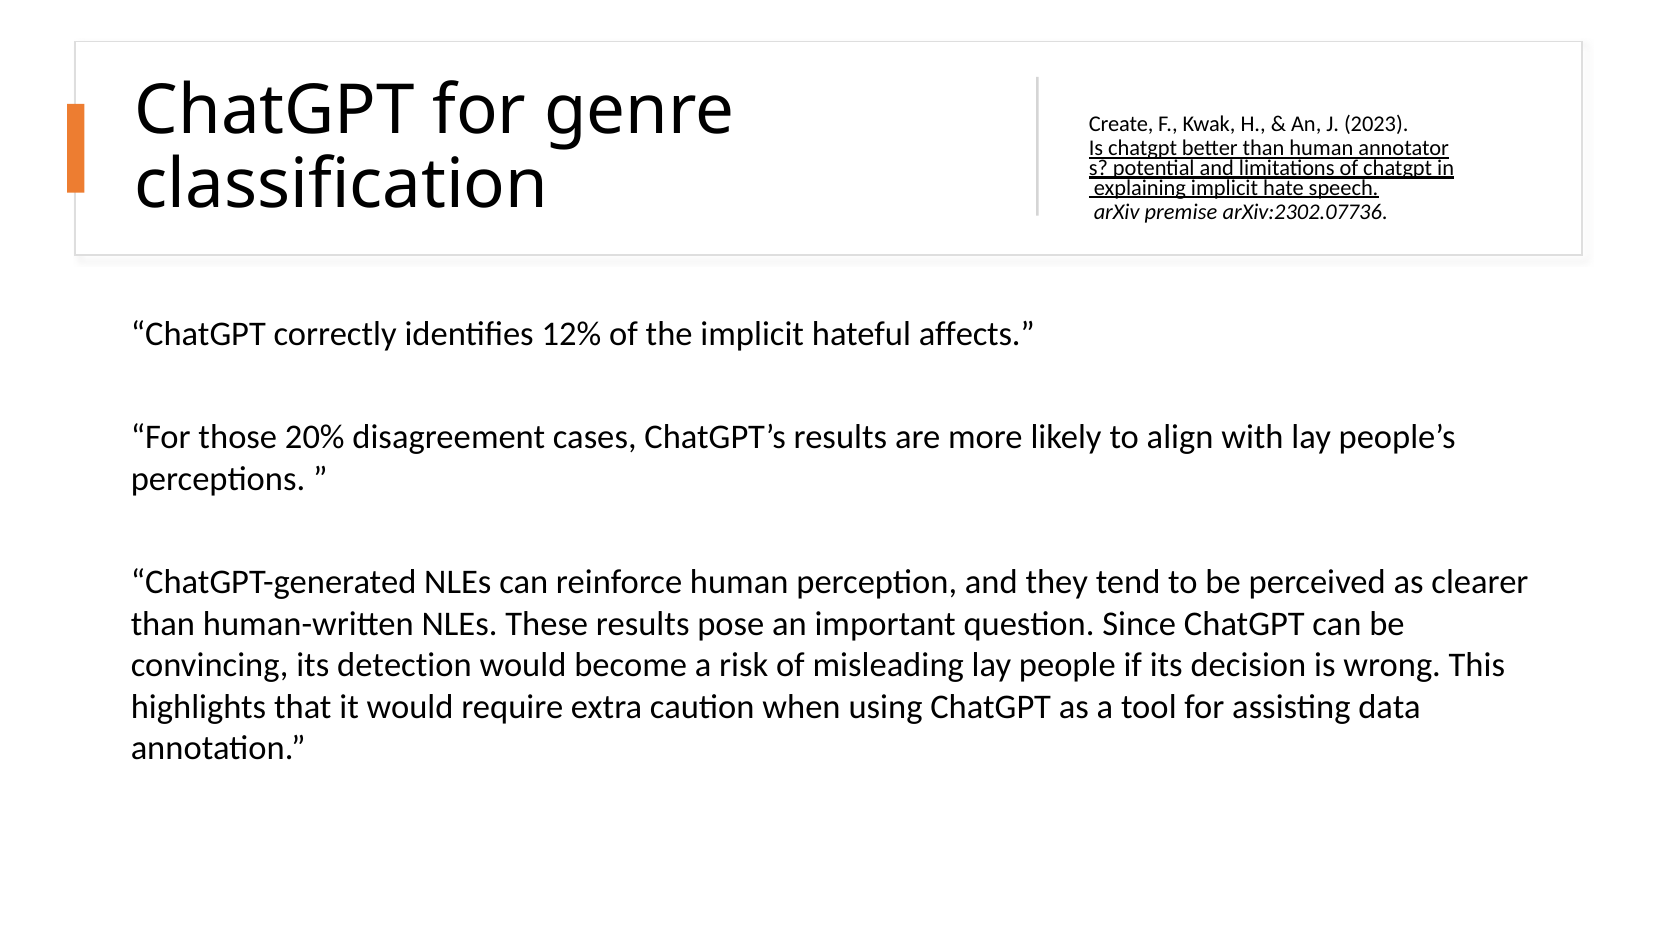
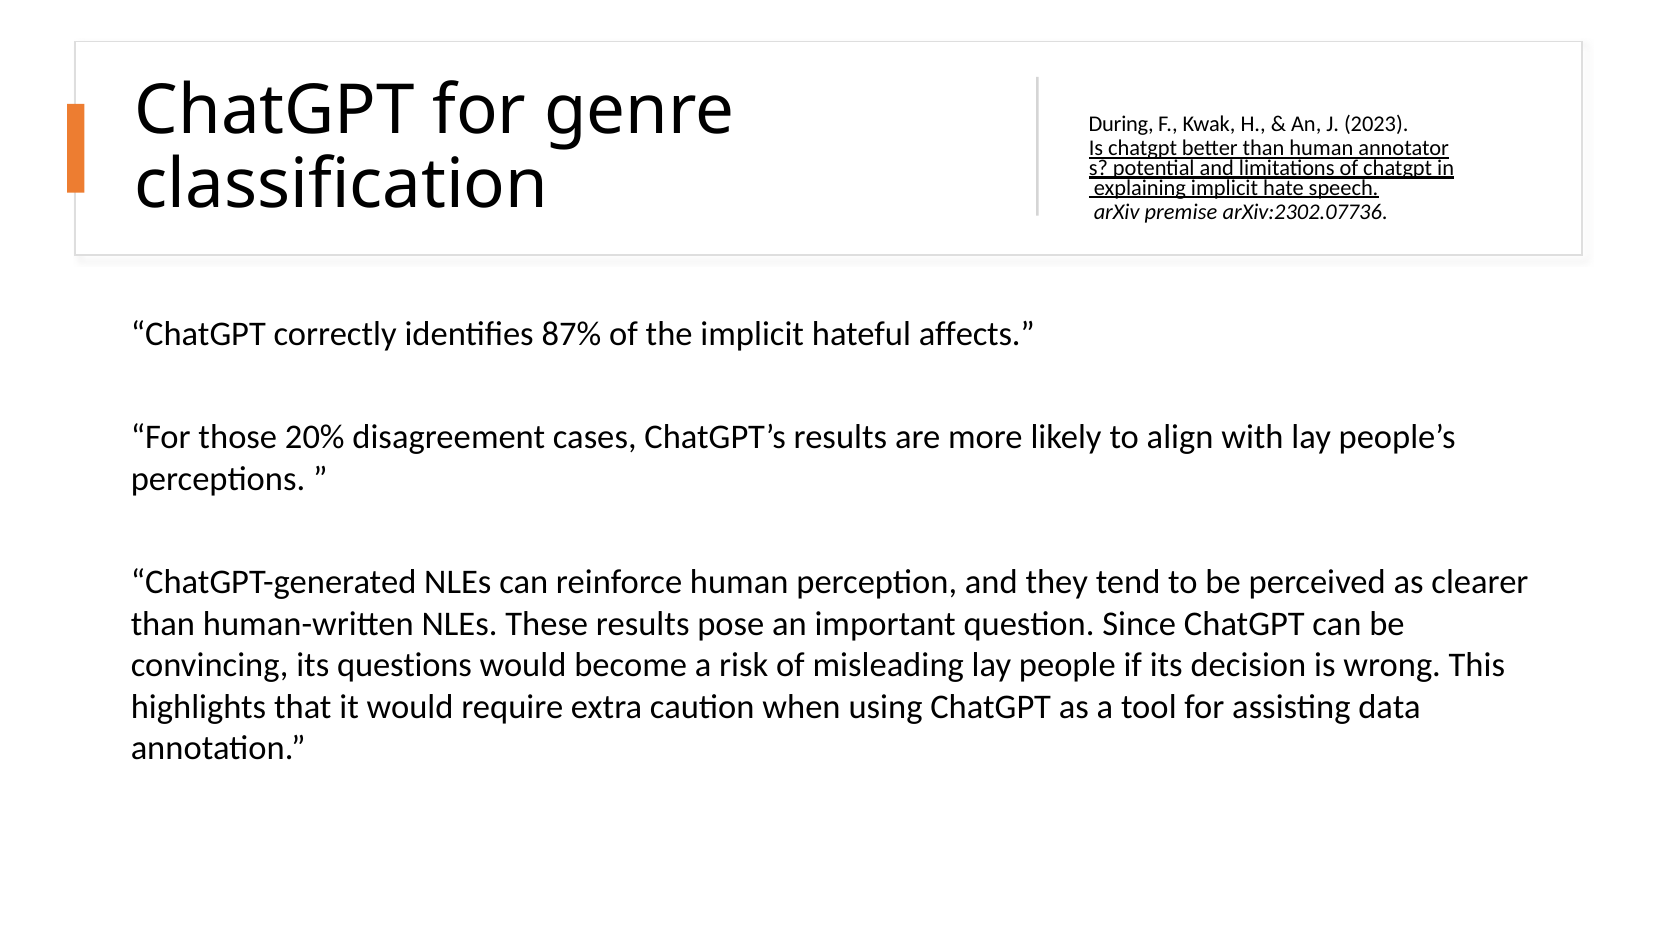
Create: Create -> During
12%: 12% -> 87%
detection: detection -> questions
